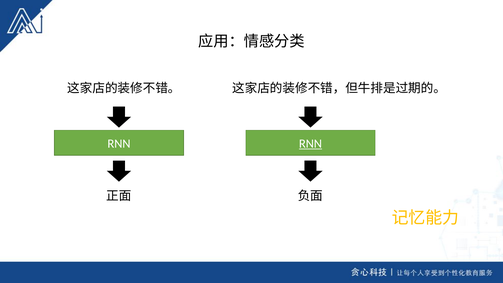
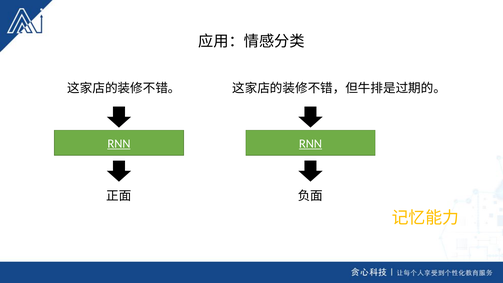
RNN at (119, 144) underline: none -> present
